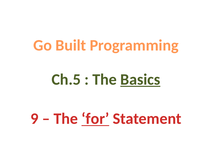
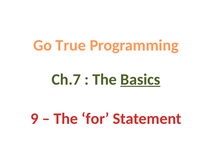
Built: Built -> True
Ch.5: Ch.5 -> Ch.7
for underline: present -> none
